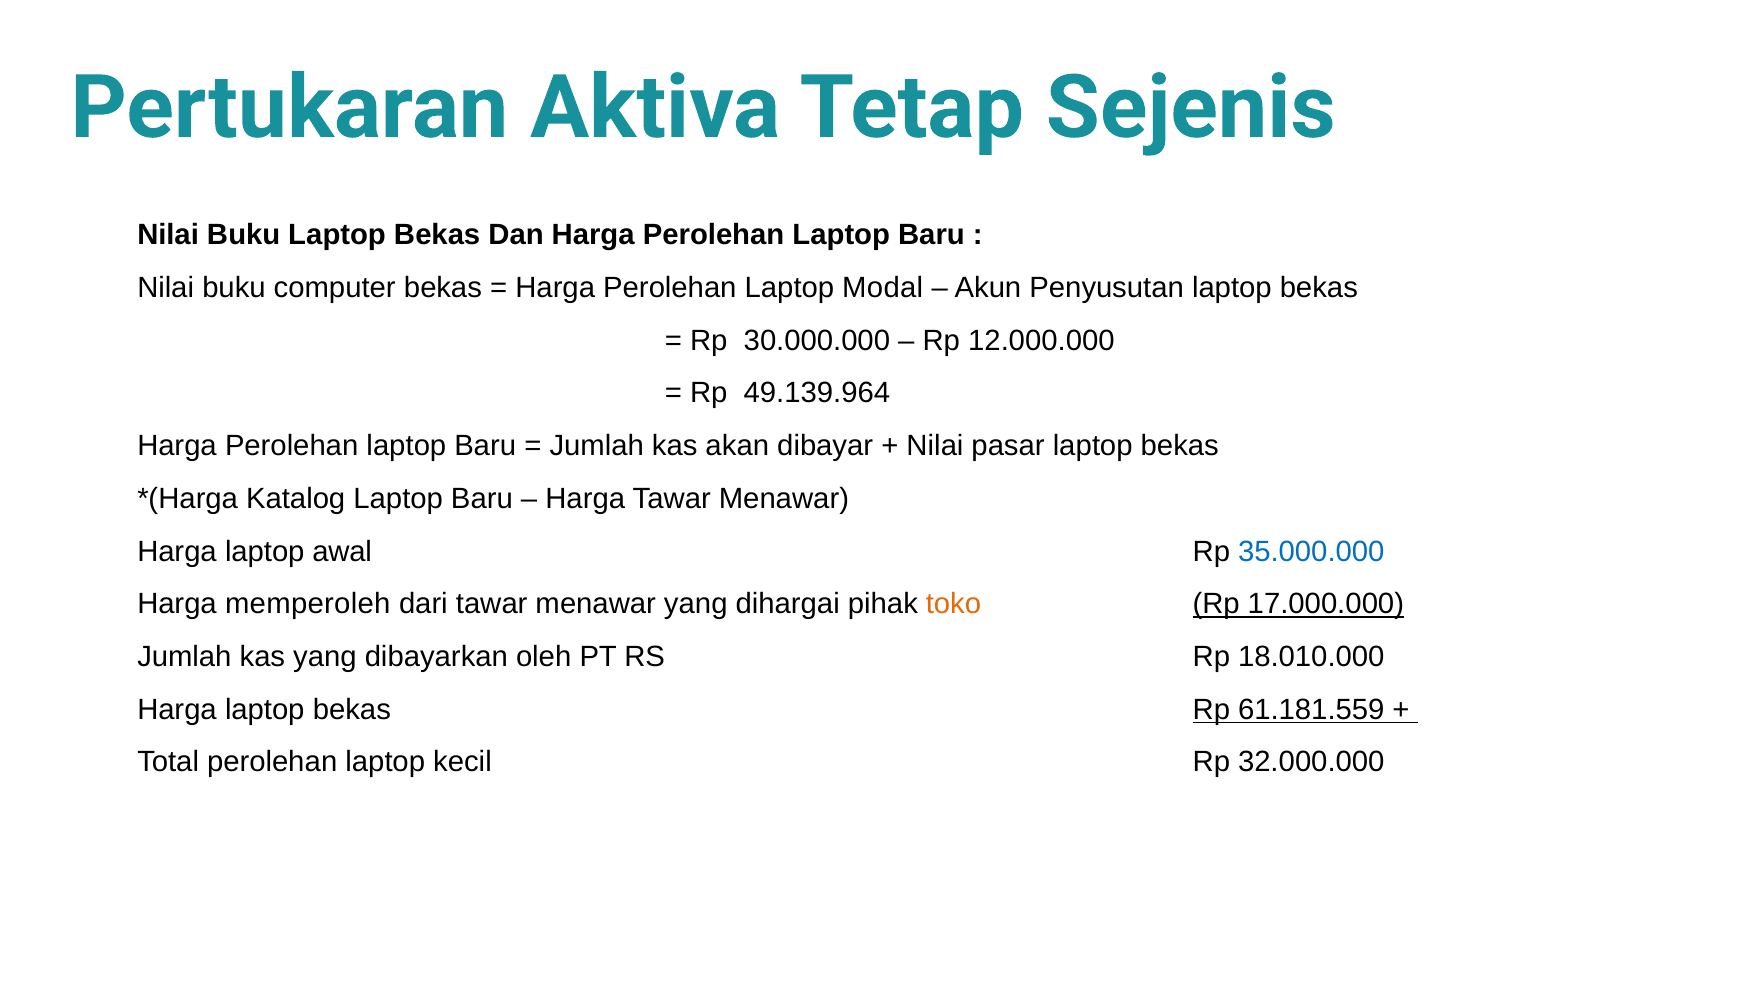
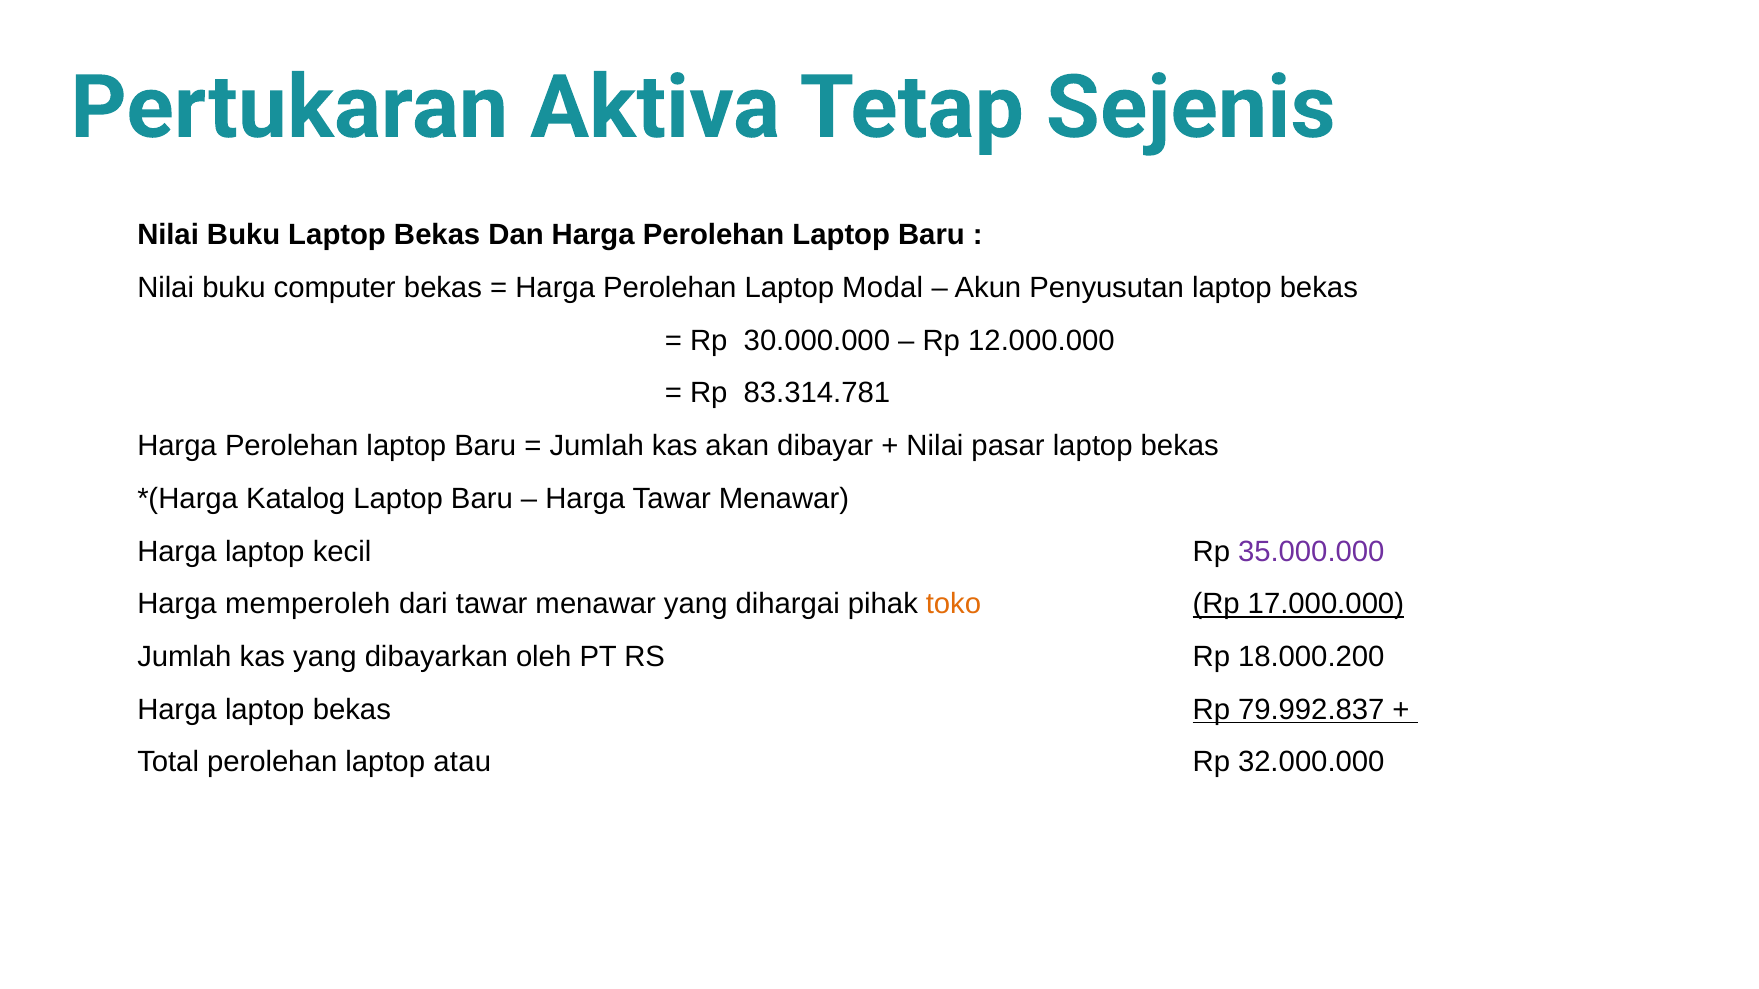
49.139.964: 49.139.964 -> 83.314.781
awal: awal -> kecil
35.000.000 colour: blue -> purple
18.010.000: 18.010.000 -> 18.000.200
61.181.559: 61.181.559 -> 79.992.837
kecil: kecil -> atau
